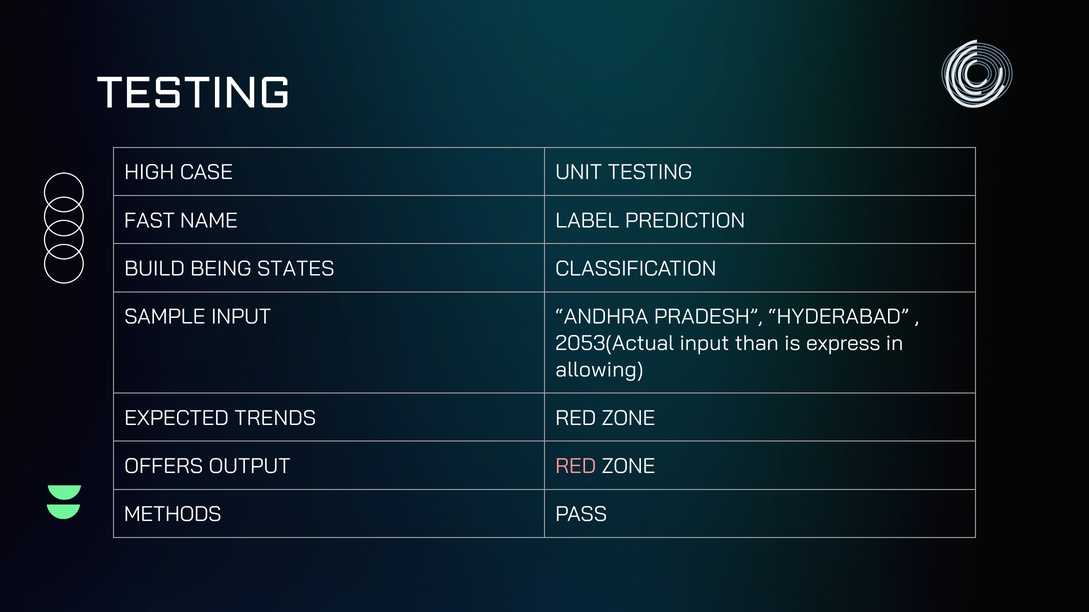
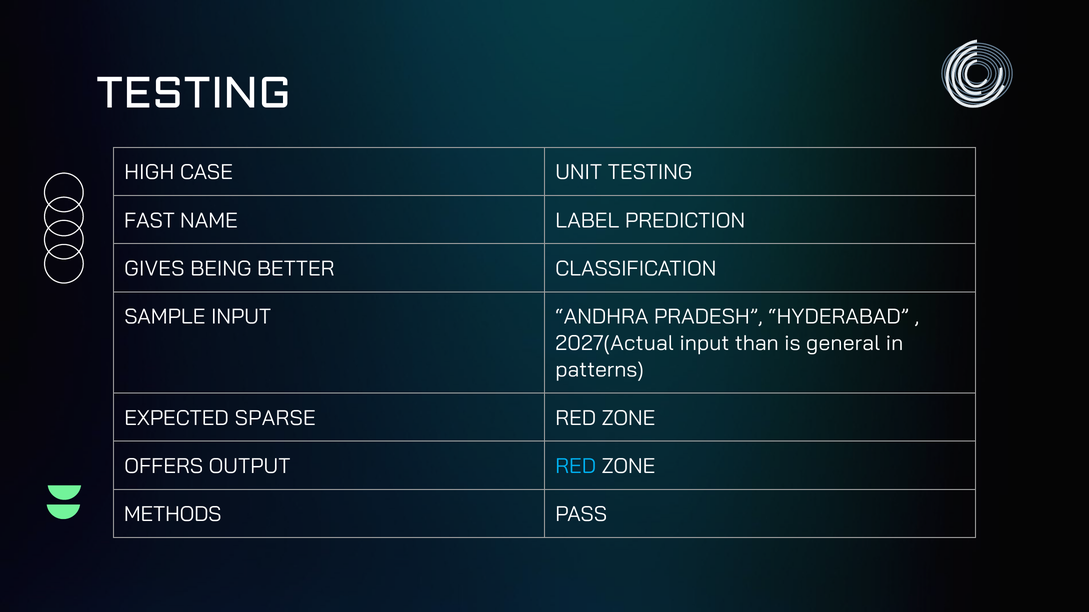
BUILD: BUILD -> GIVES
STATES: STATES -> BETTER
2053(Actual: 2053(Actual -> 2027(Actual
express: express -> general
allowing: allowing -> patterns
TRENDS: TRENDS -> SPARSE
RED at (576, 467) colour: pink -> light blue
